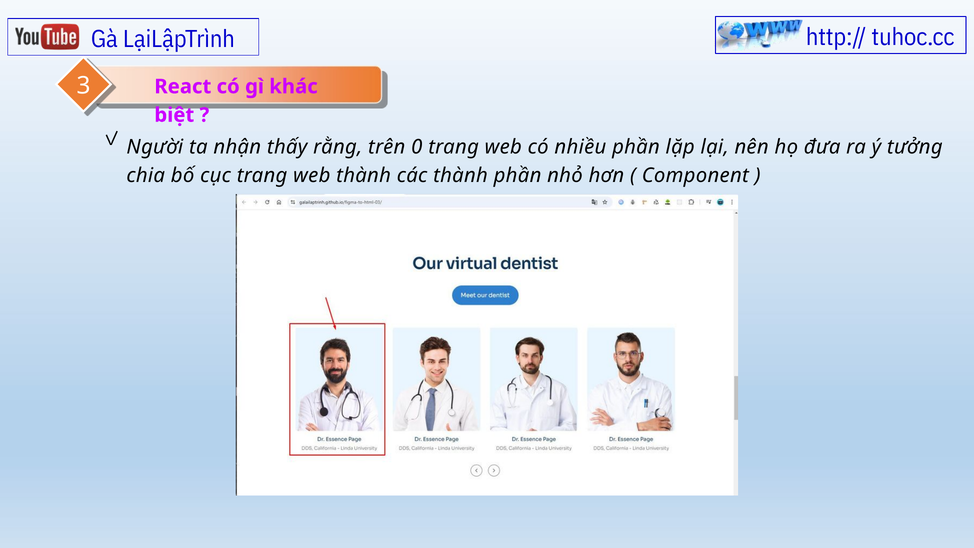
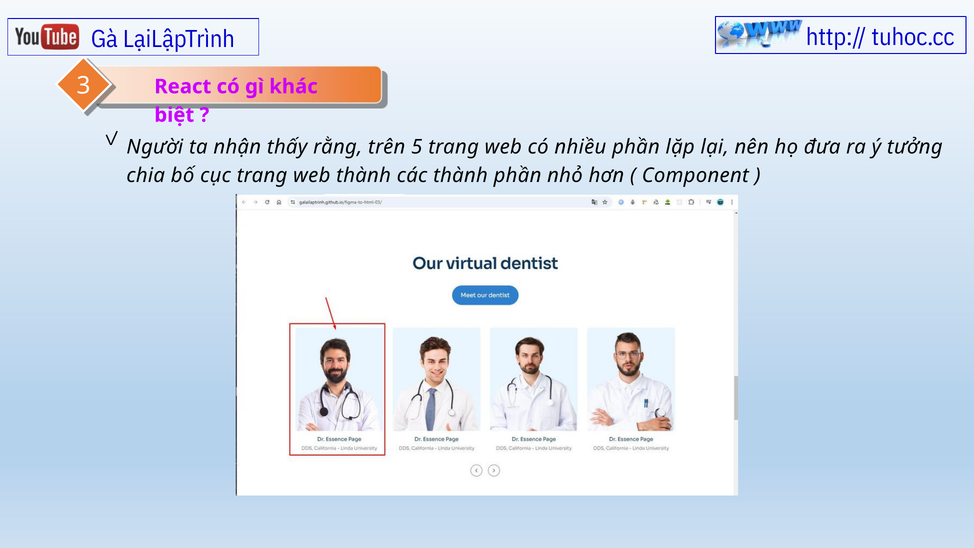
0: 0 -> 5
